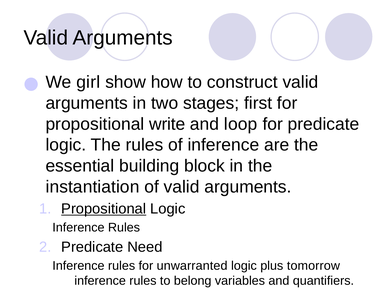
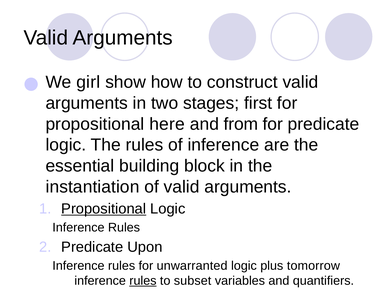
write: write -> here
loop: loop -> from
Need: Need -> Upon
rules at (143, 281) underline: none -> present
belong: belong -> subset
